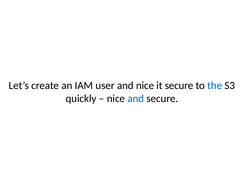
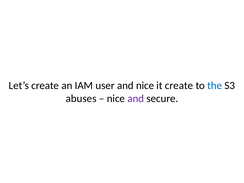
it secure: secure -> create
quickly: quickly -> abuses
and at (136, 99) colour: blue -> purple
